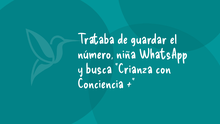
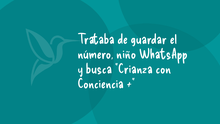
niña: niña -> niño
